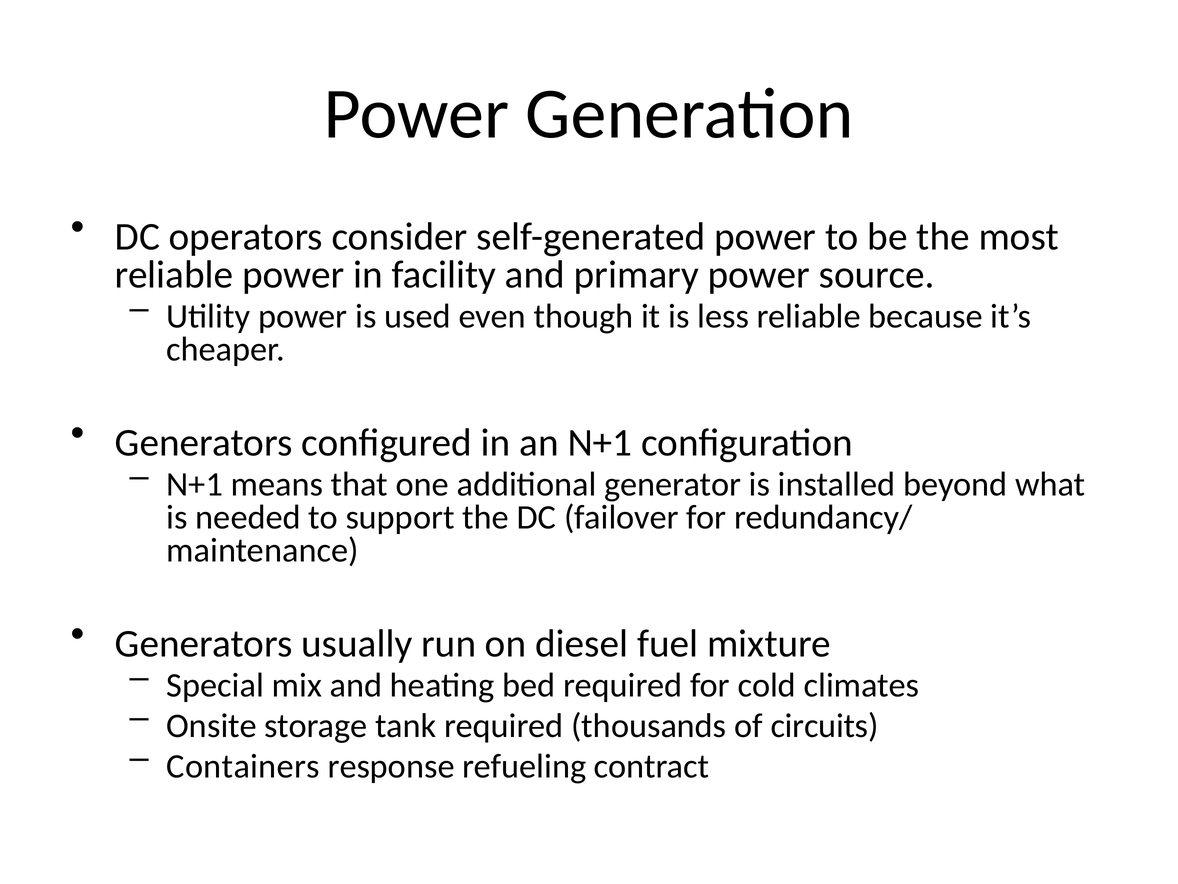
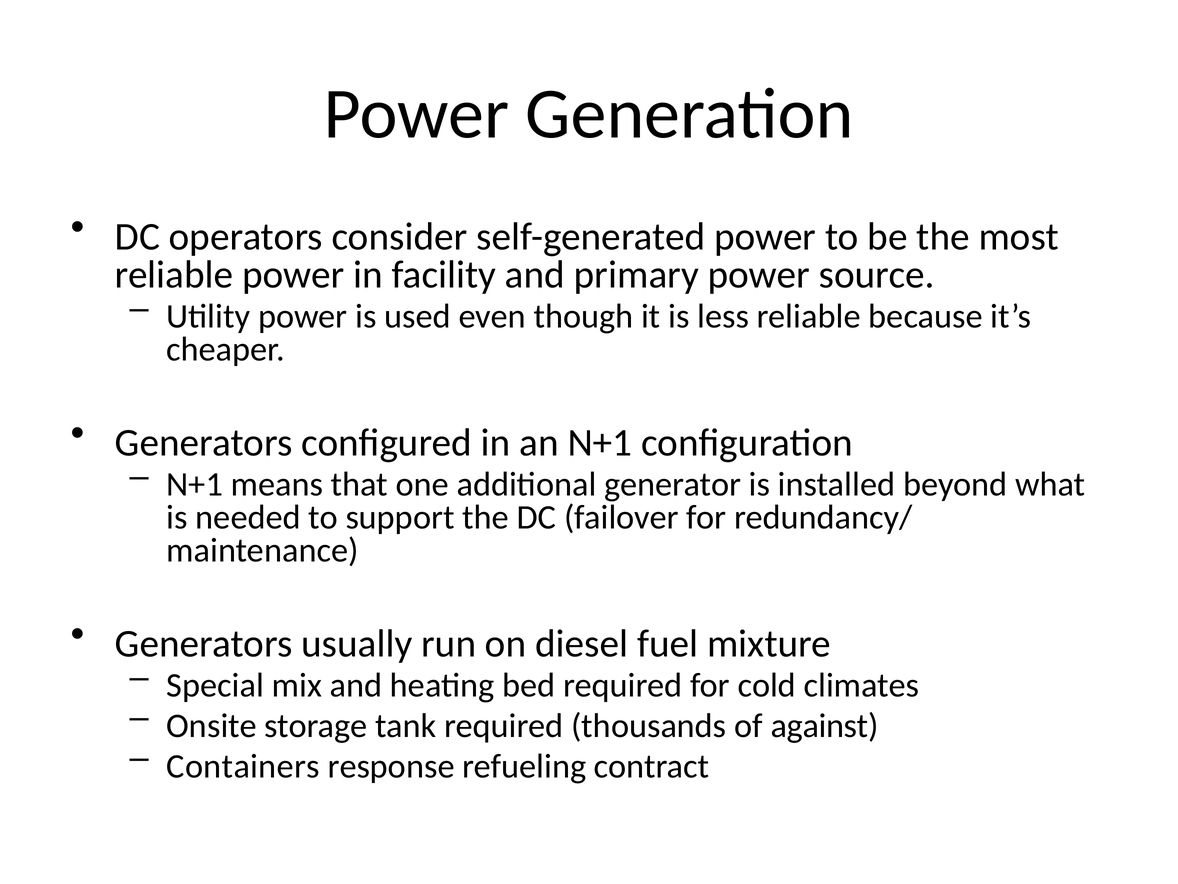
circuits: circuits -> against
